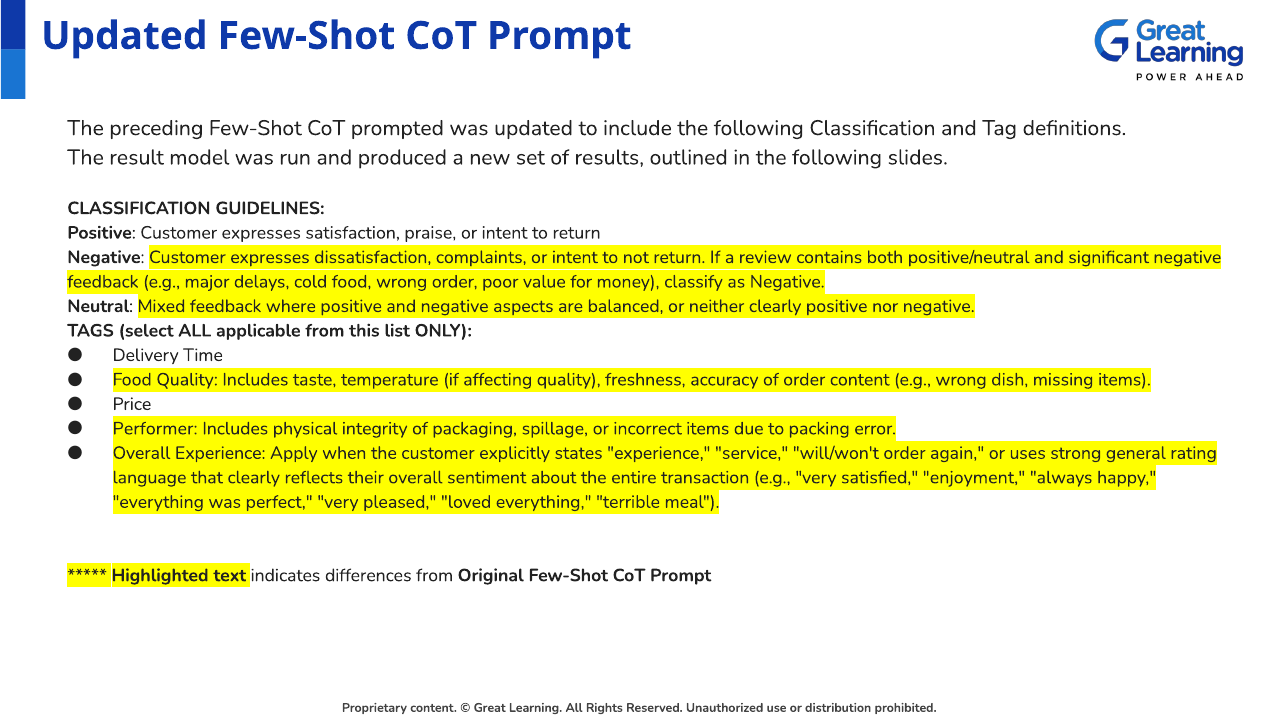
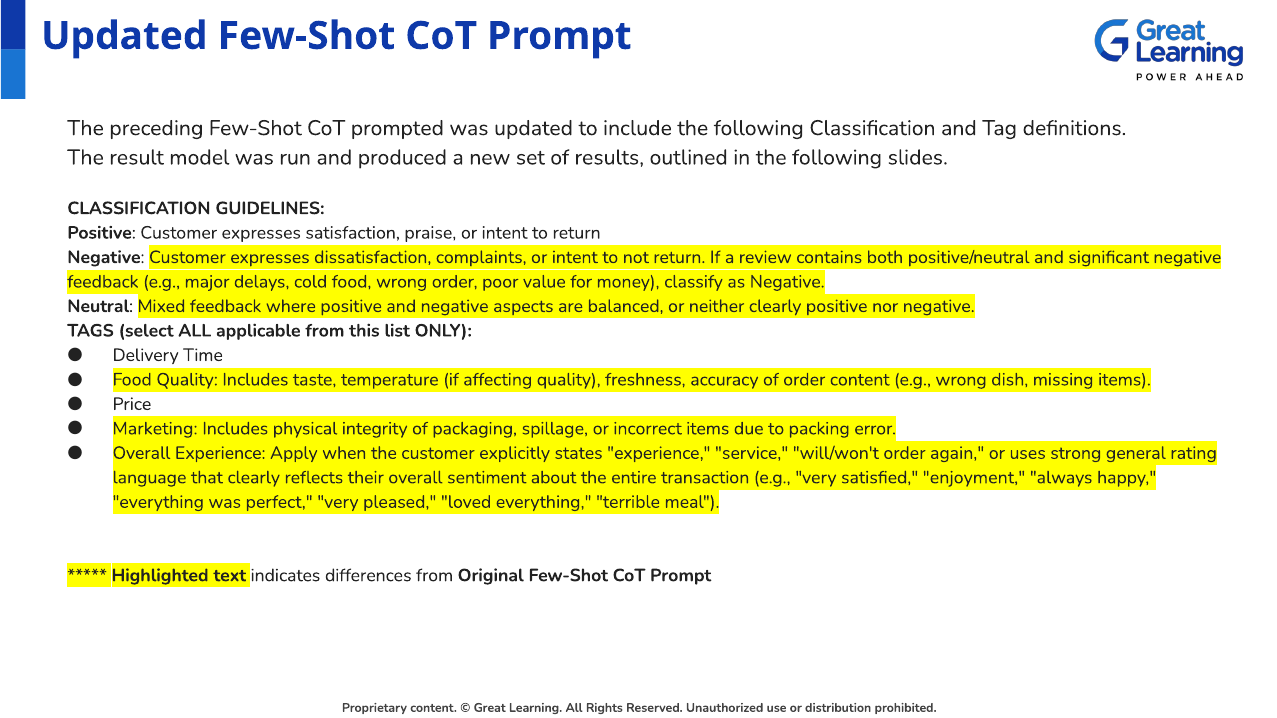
Performer: Performer -> Marketing
